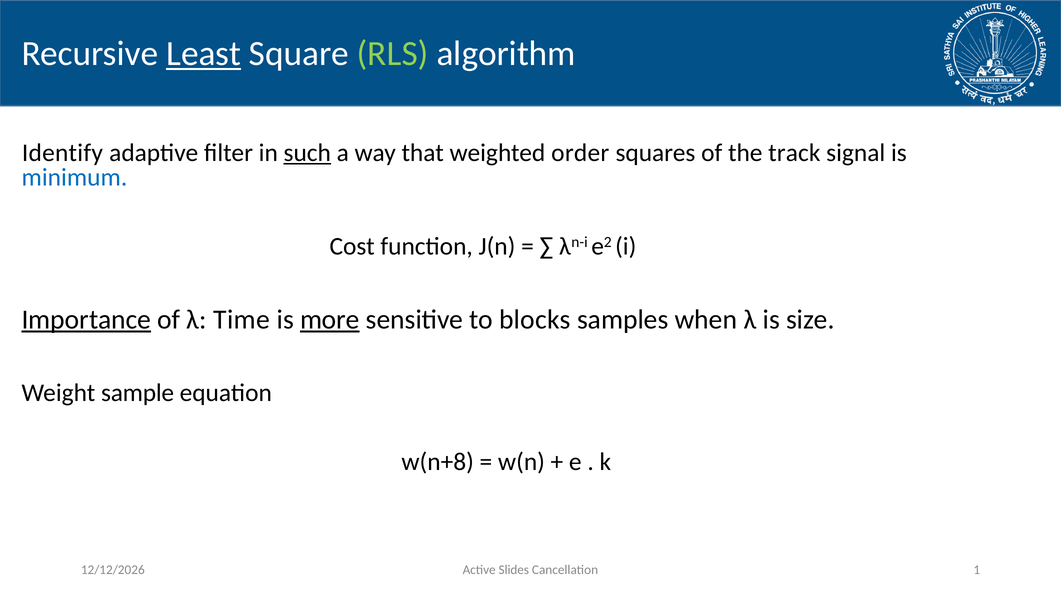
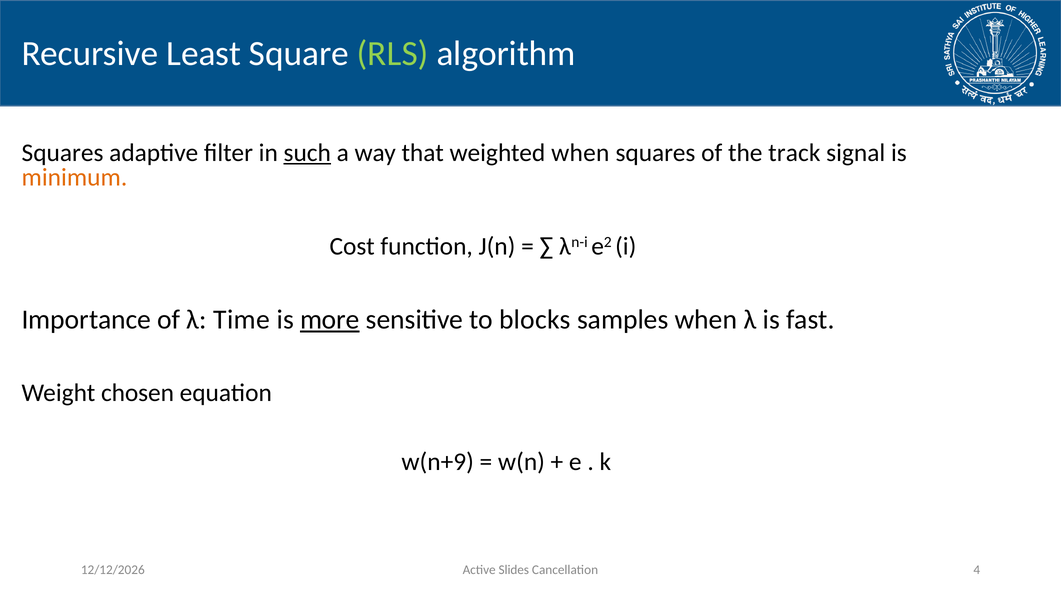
Least underline: present -> none
Identify at (62, 153): Identify -> Squares
weighted order: order -> when
minimum colour: blue -> orange
Importance underline: present -> none
size: size -> fast
sample: sample -> chosen
w(n+8: w(n+8 -> w(n+9
1: 1 -> 4
